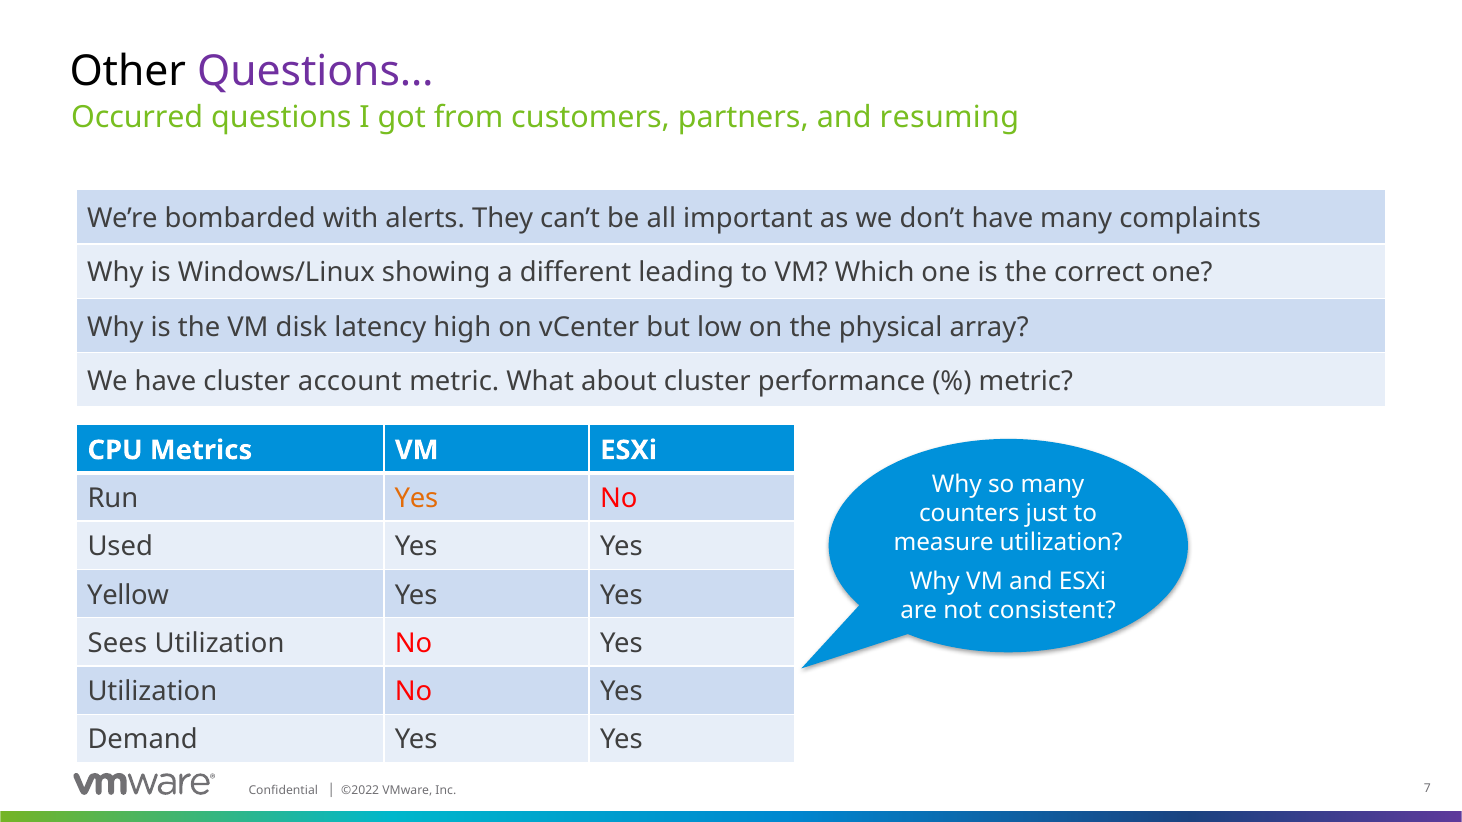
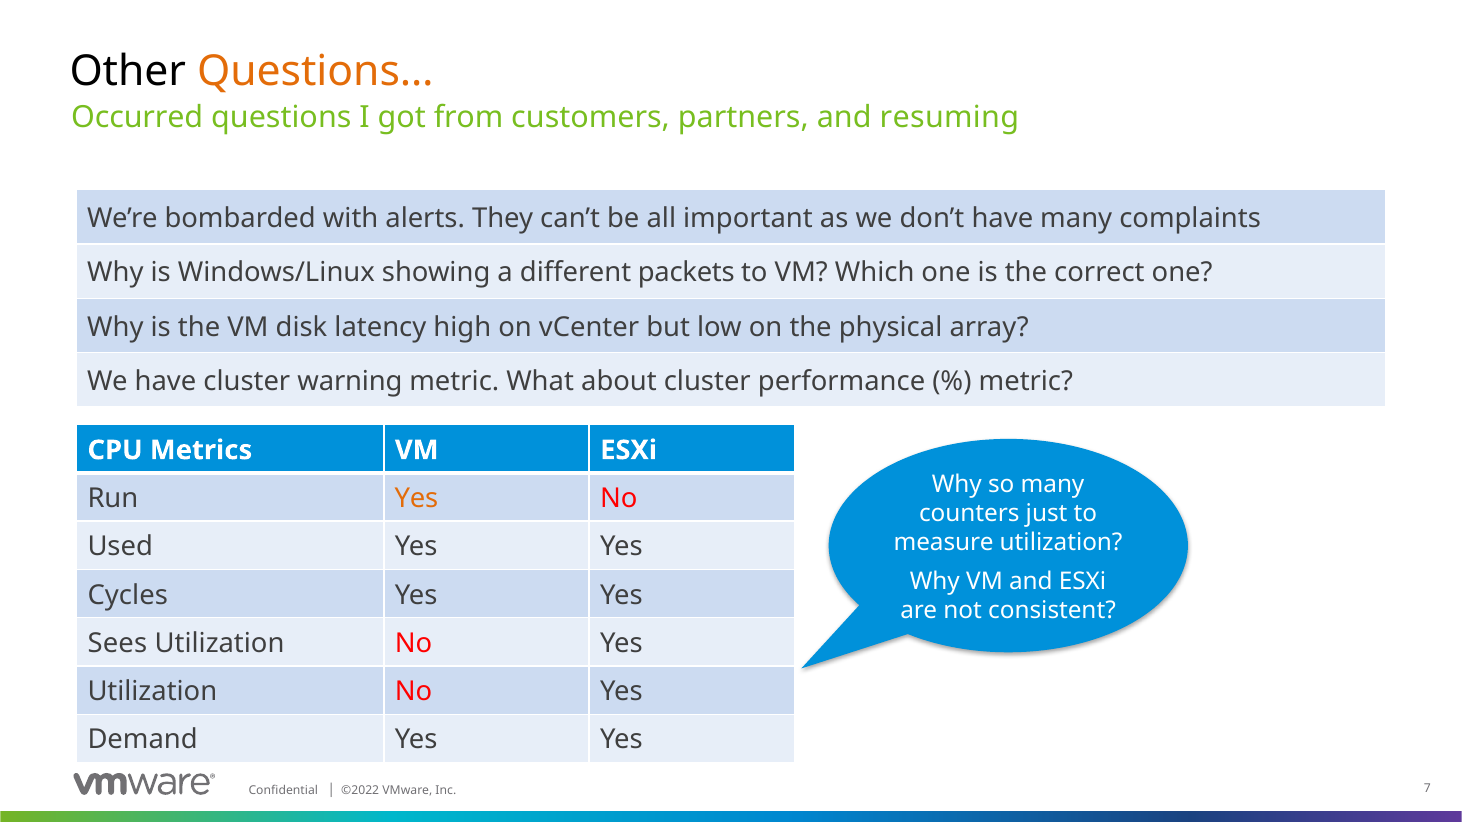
Questions… colour: purple -> orange
leading: leading -> packets
account: account -> warning
Yellow: Yellow -> Cycles
